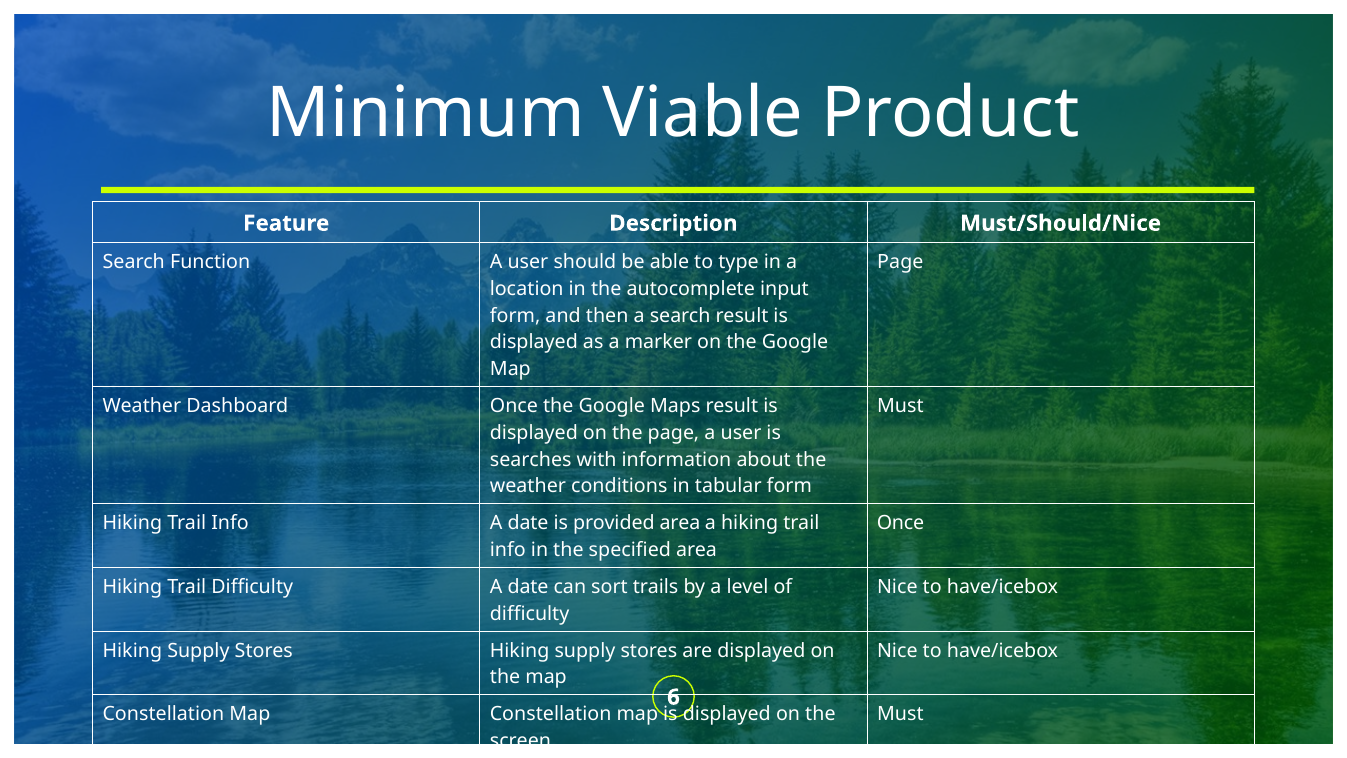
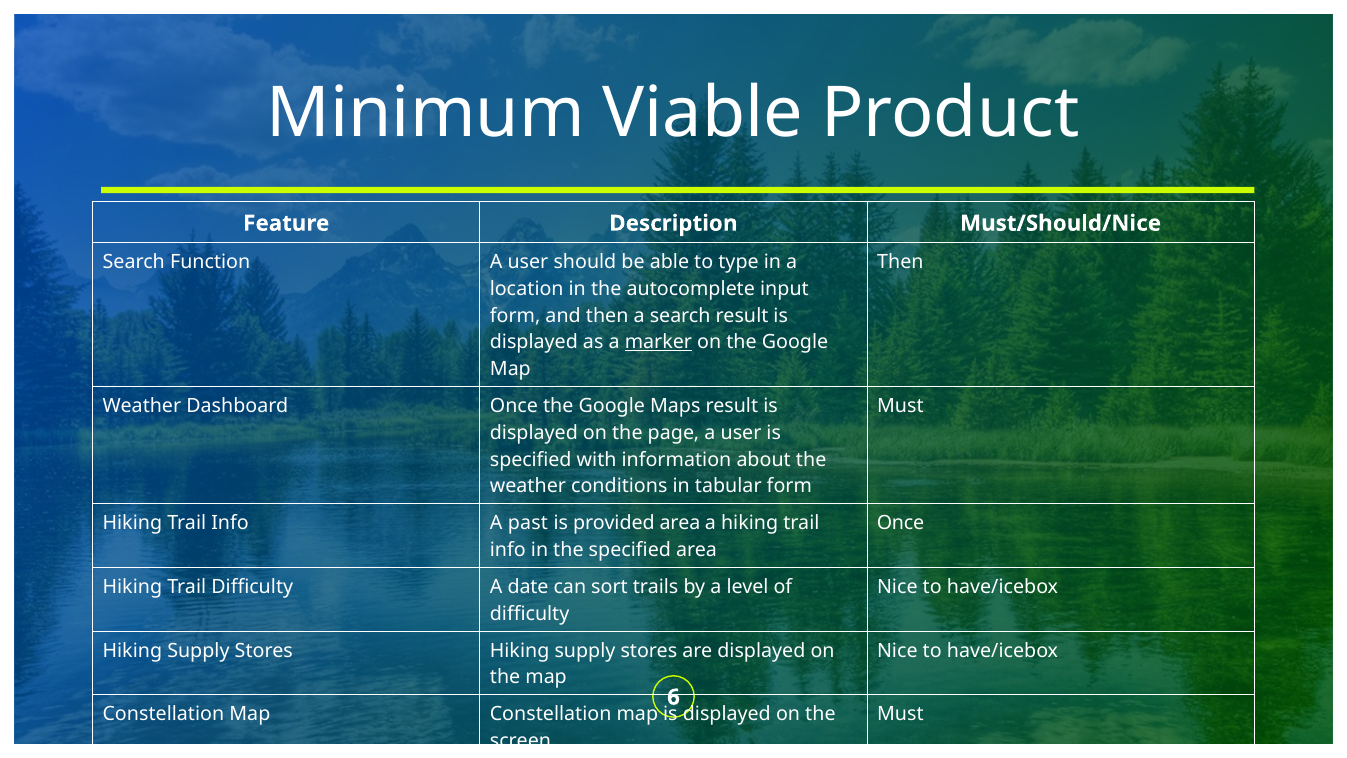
Page at (900, 262): Page -> Then
marker underline: none -> present
searches at (531, 459): searches -> specified
Info A date: date -> past
